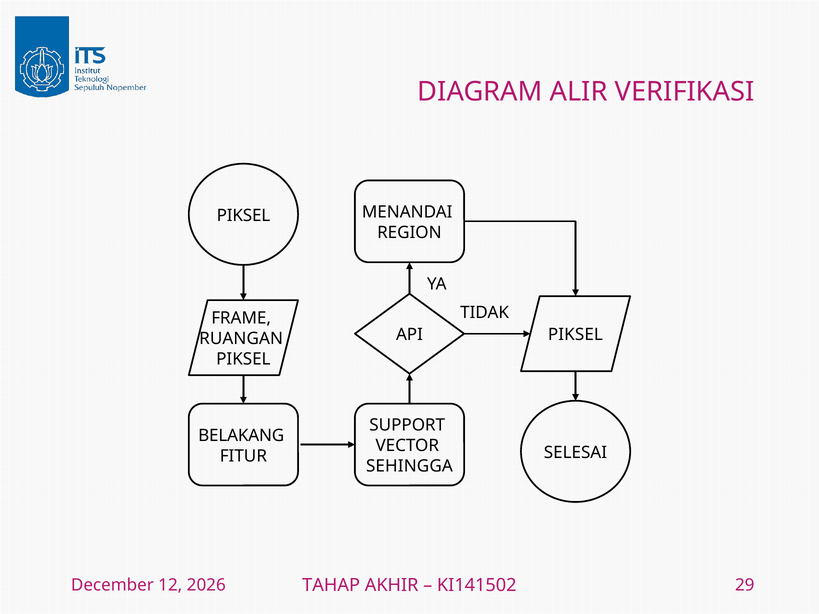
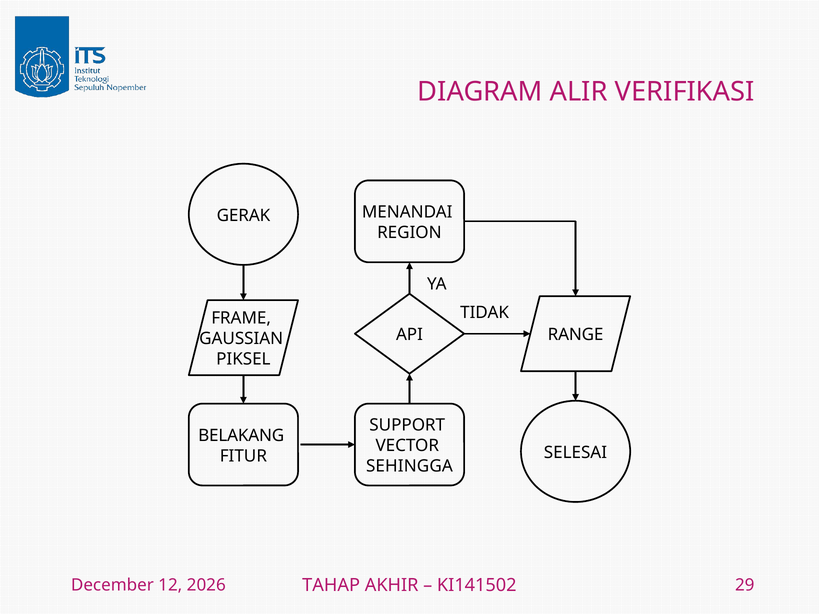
PIKSEL at (243, 216): PIKSEL -> GERAK
PIKSEL at (575, 335): PIKSEL -> RANGE
RUANGAN: RUANGAN -> GAUSSIAN
